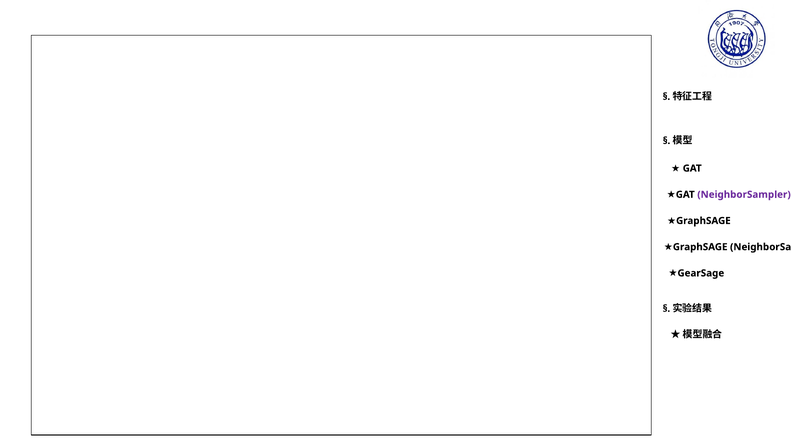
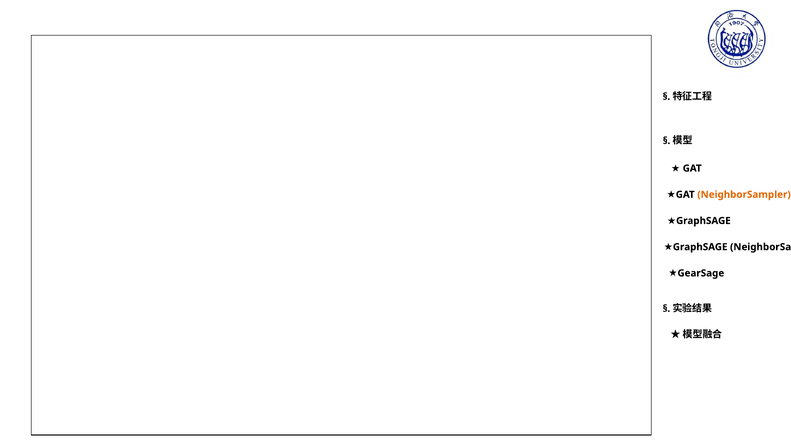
NeighborSampler at (744, 195) colour: purple -> orange
